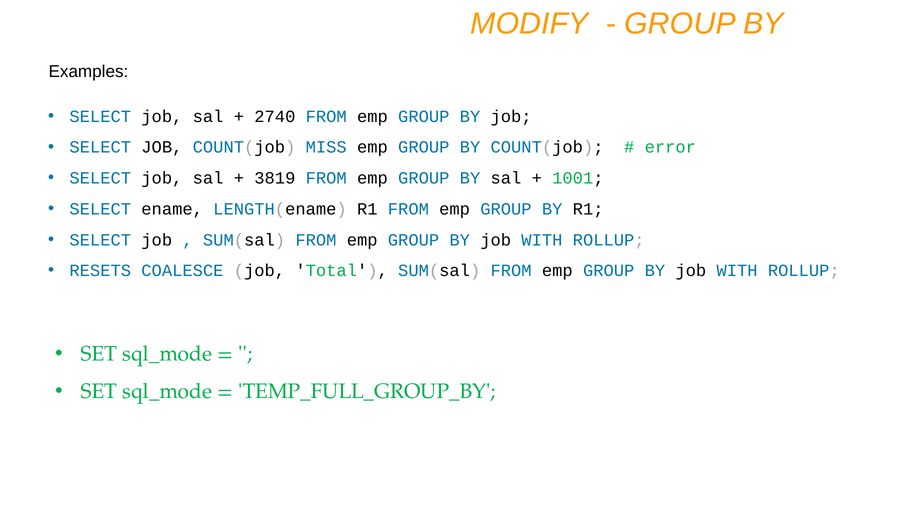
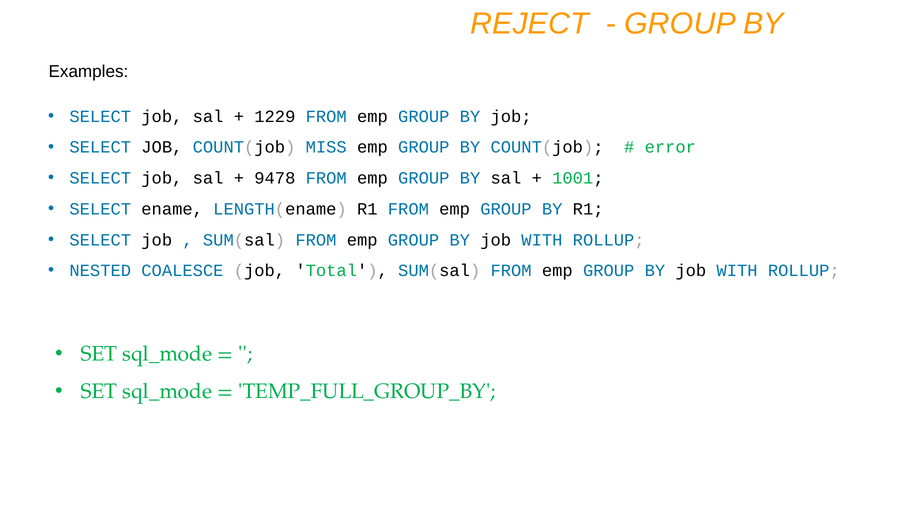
MODIFY: MODIFY -> REJECT
2740: 2740 -> 1229
3819: 3819 -> 9478
RESETS: RESETS -> NESTED
